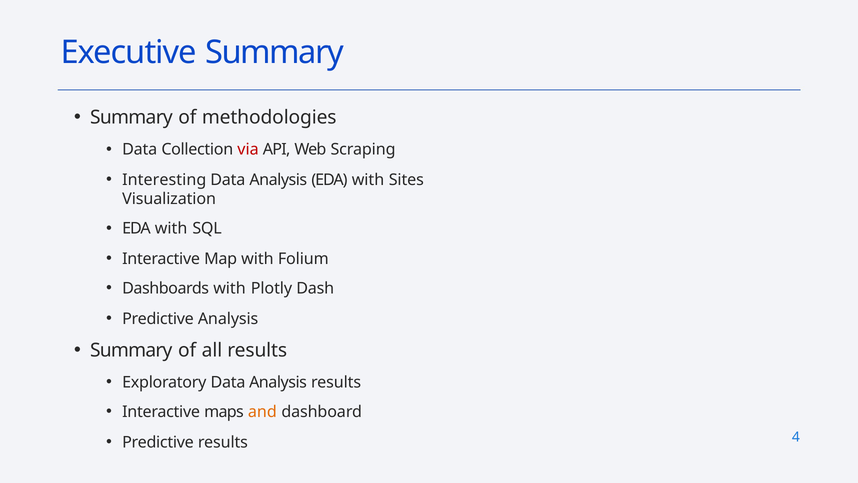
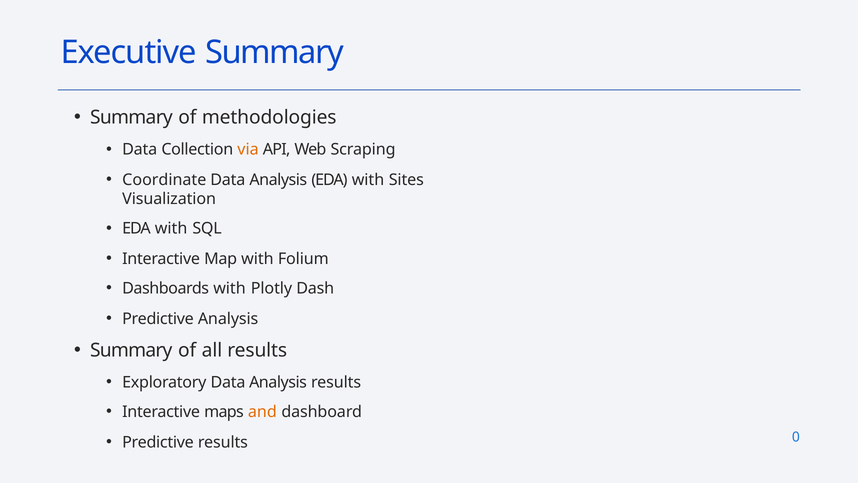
via colour: red -> orange
Interesting: Interesting -> Coordinate
4: 4 -> 0
